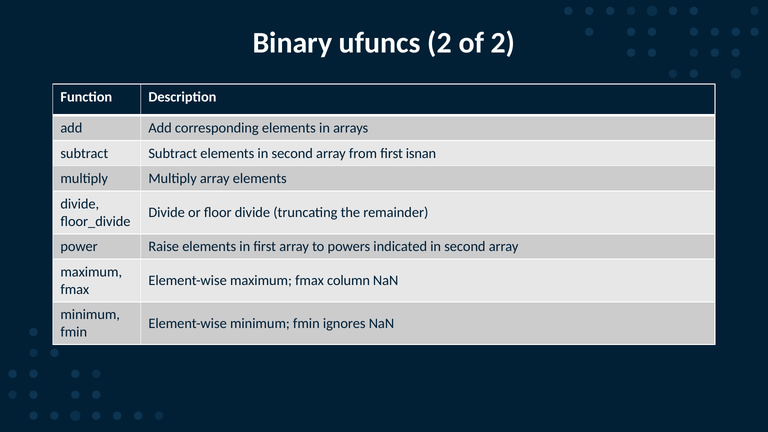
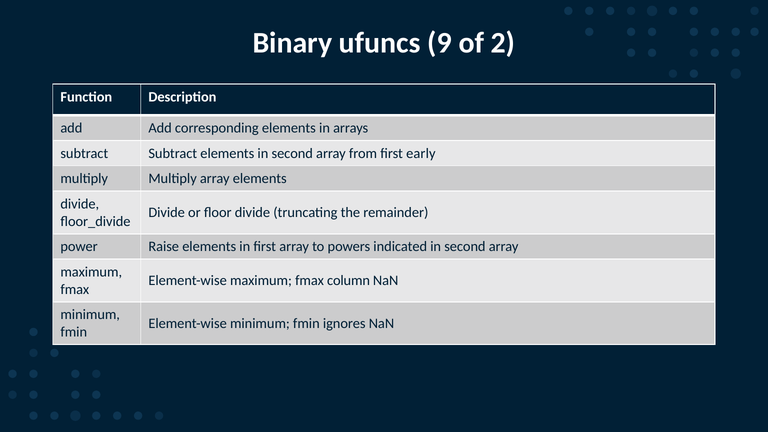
ufuncs 2: 2 -> 9
isnan: isnan -> early
